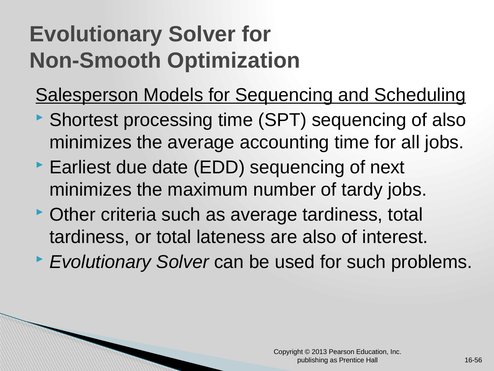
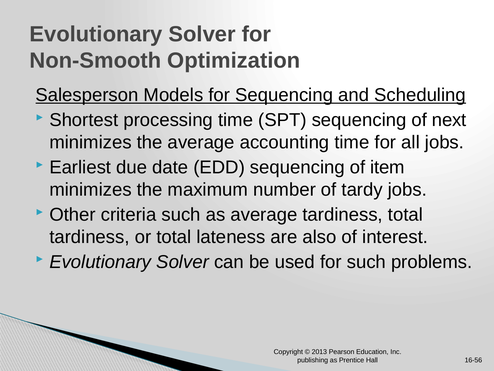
of also: also -> next
next: next -> item
